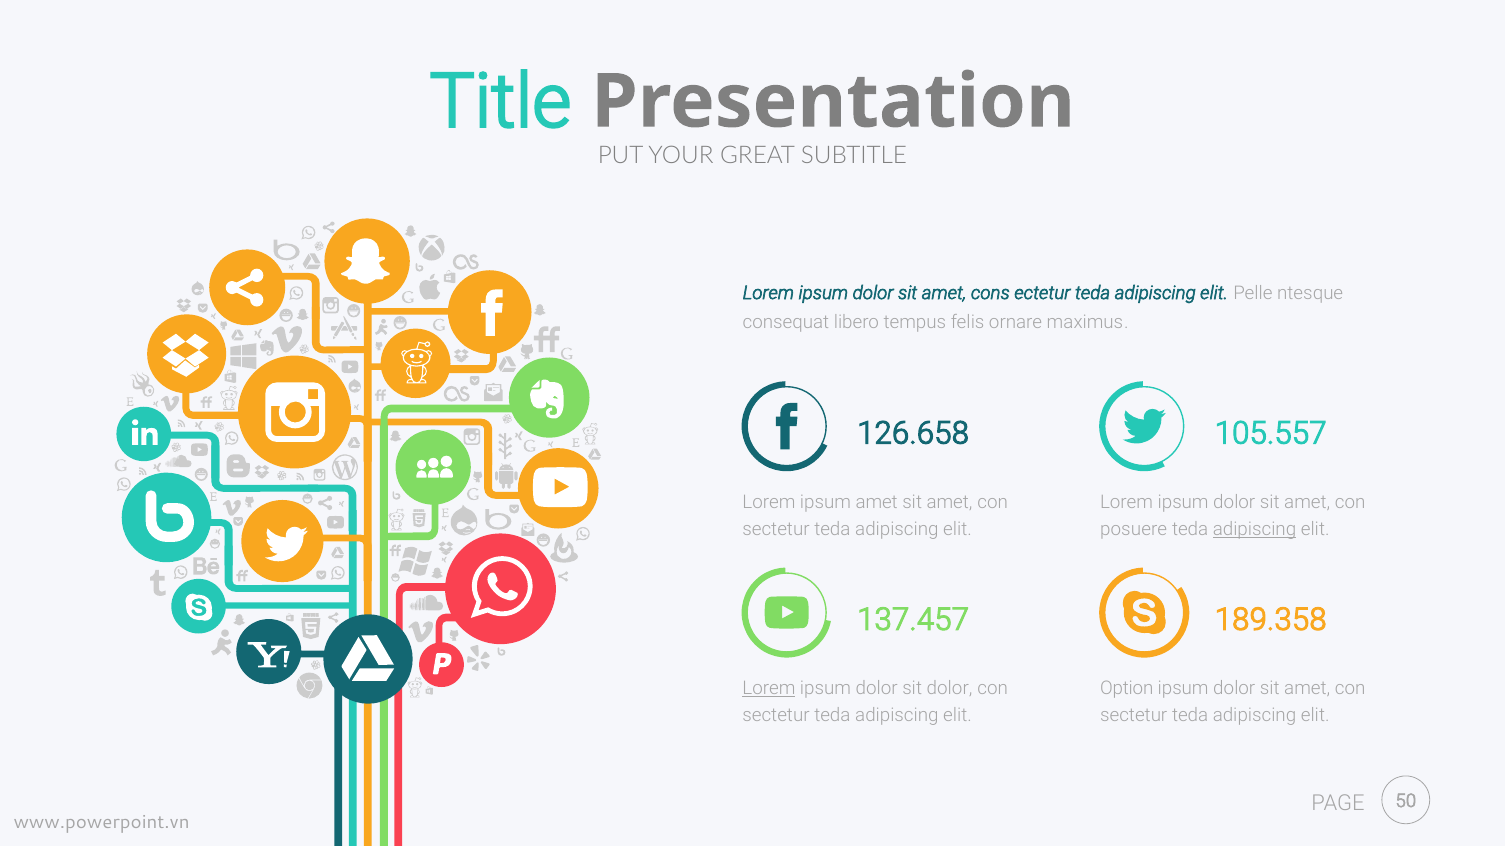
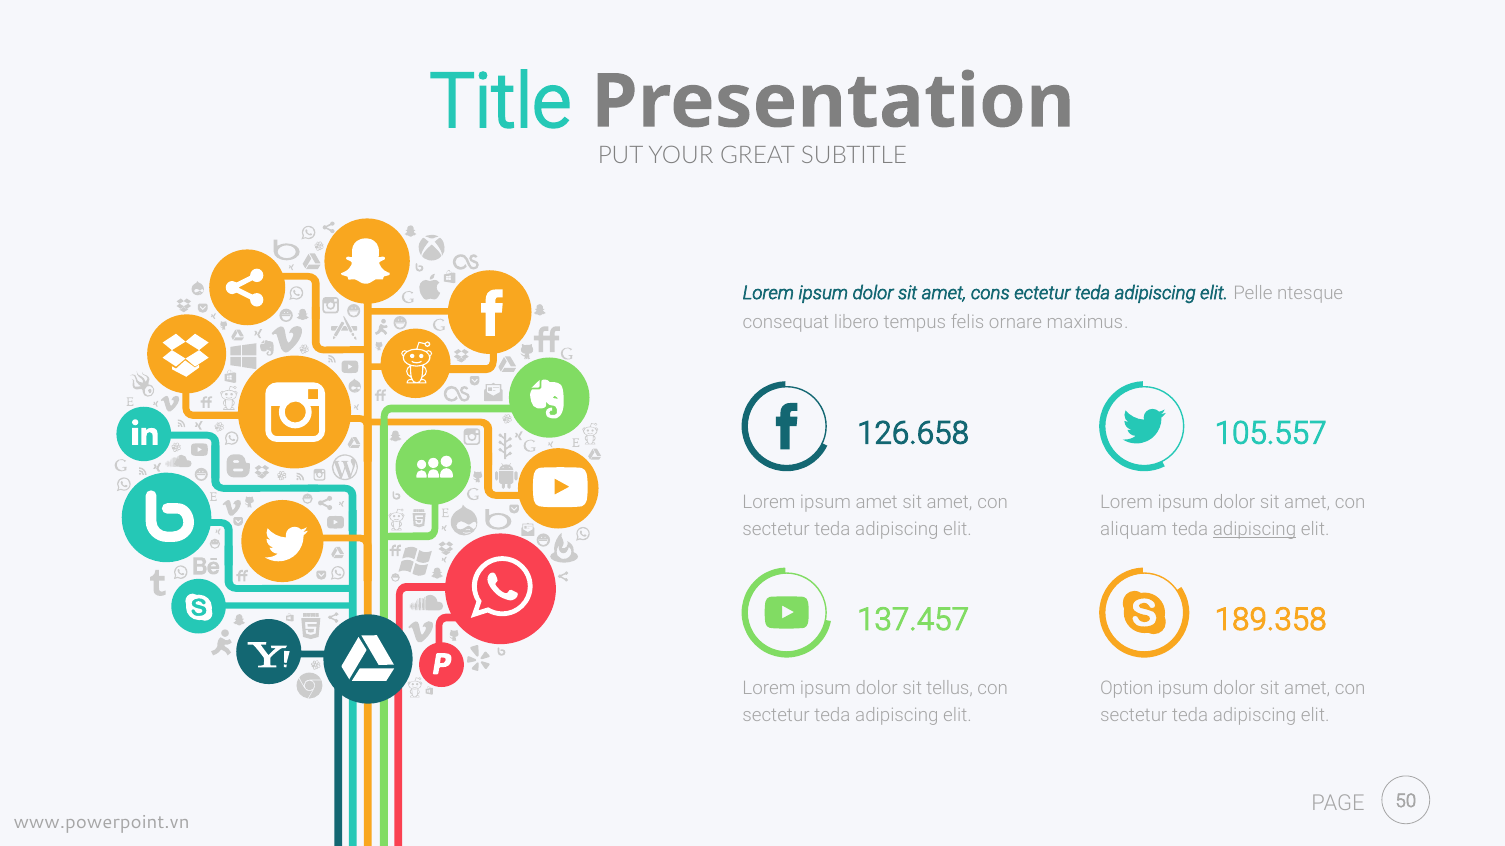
posuere: posuere -> aliquam
Lorem at (769, 689) underline: present -> none
sit dolor: dolor -> tellus
